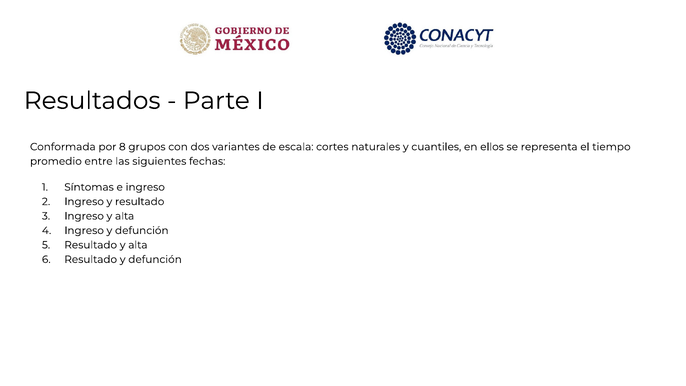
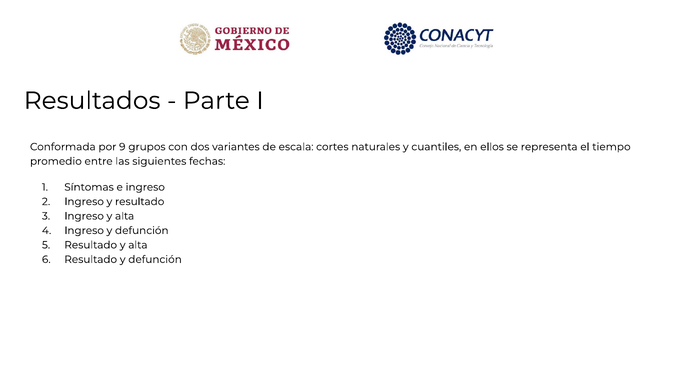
8: 8 -> 9
